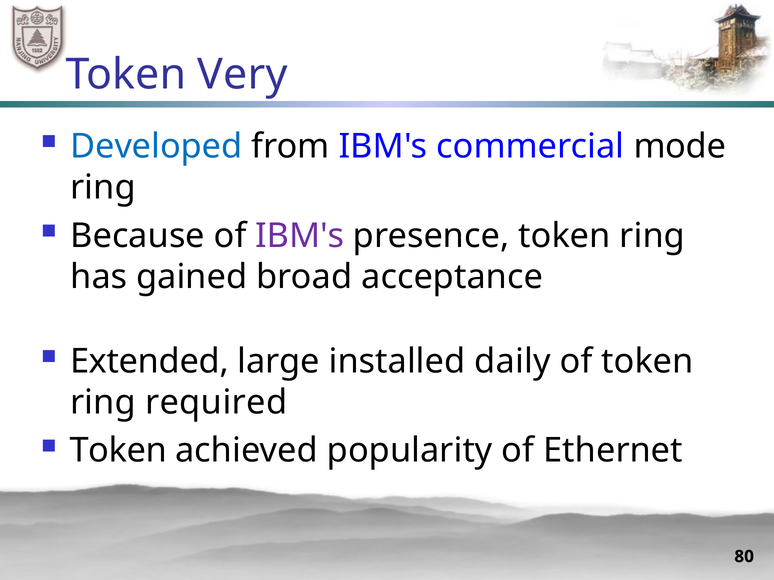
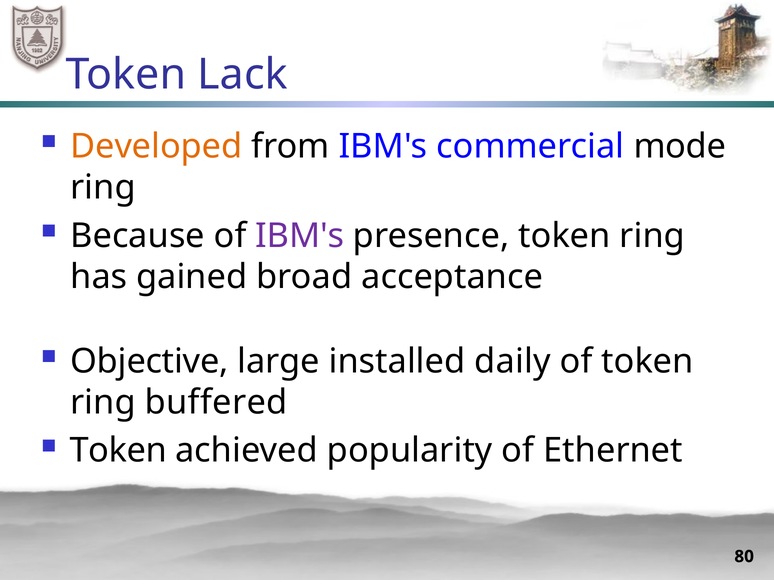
Very: Very -> Lack
Developed colour: blue -> orange
Extended: Extended -> Objective
required: required -> buffered
